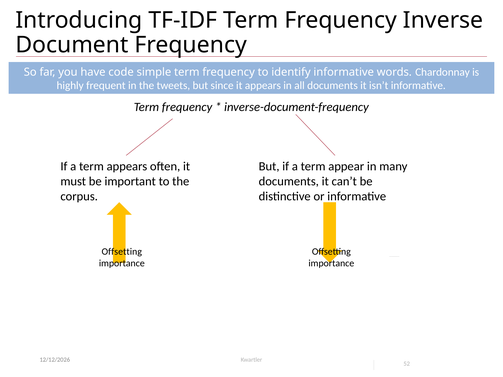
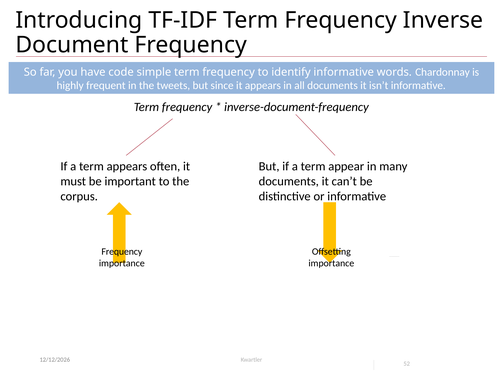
Offsetting at (122, 252): Offsetting -> Frequency
